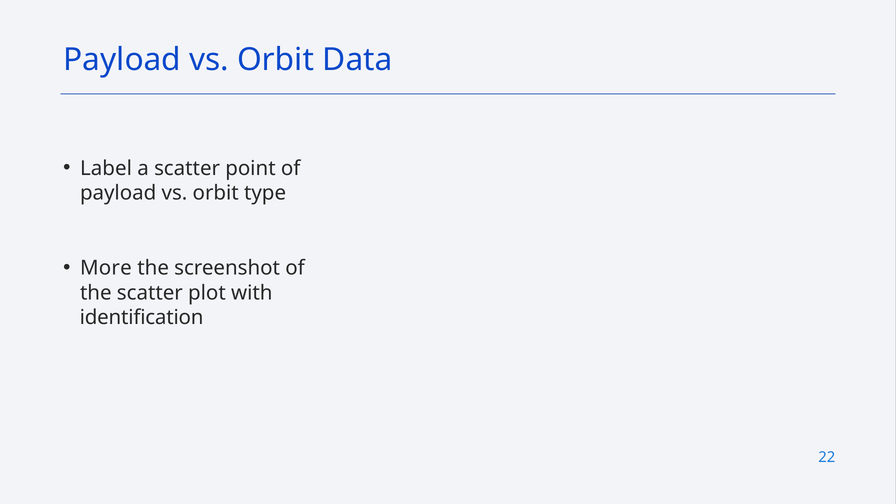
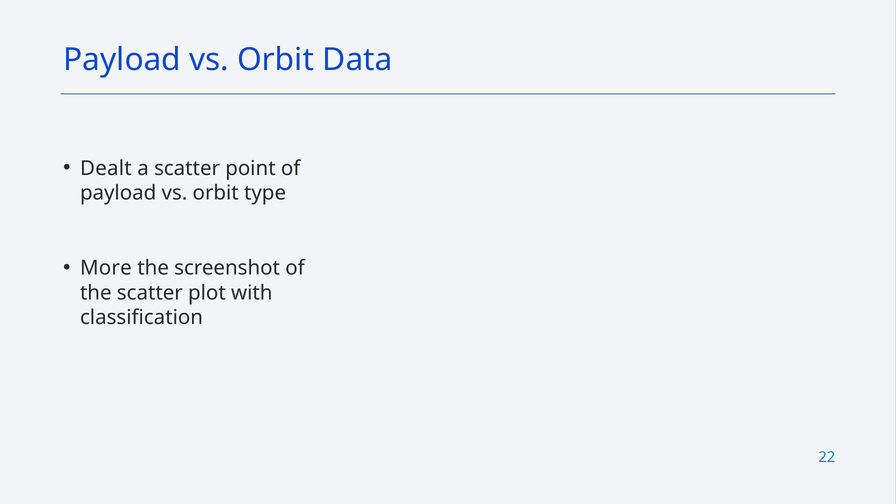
Label: Label -> Dealt
identification: identification -> classification
